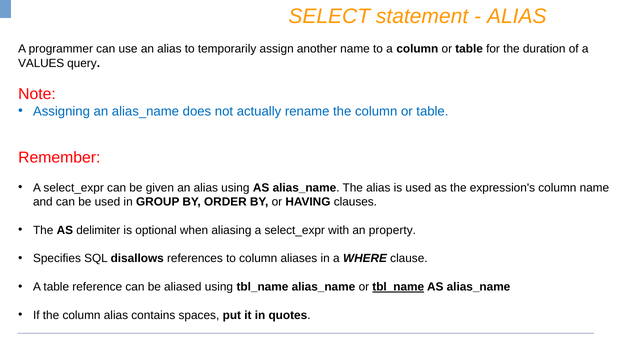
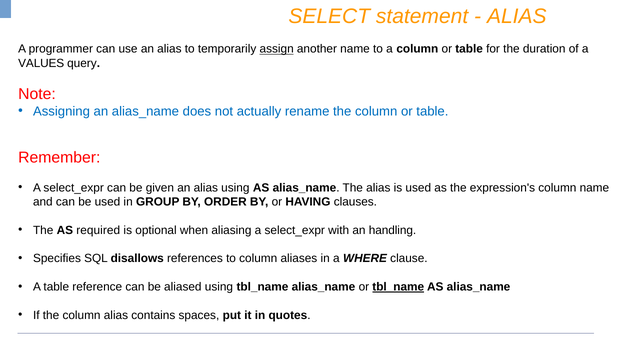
assign underline: none -> present
delimiter: delimiter -> required
property: property -> handling
